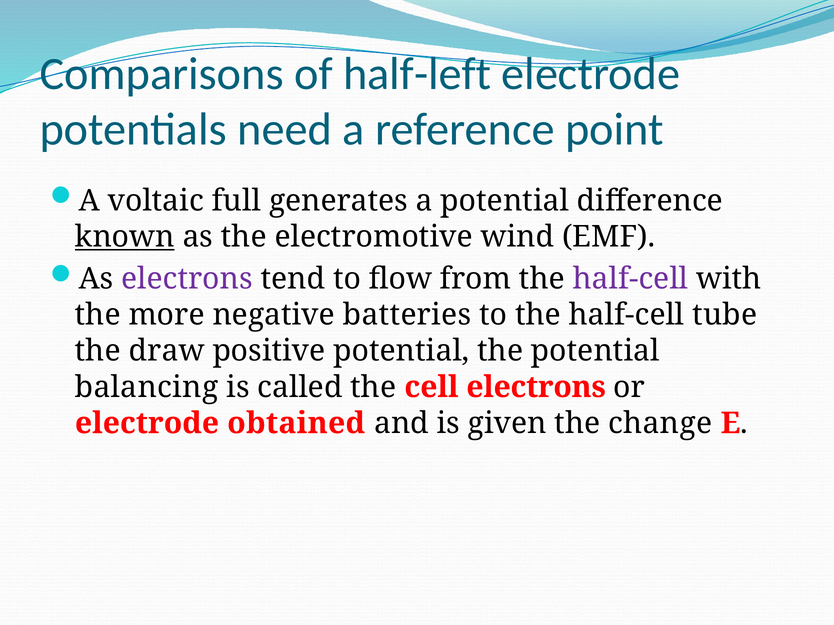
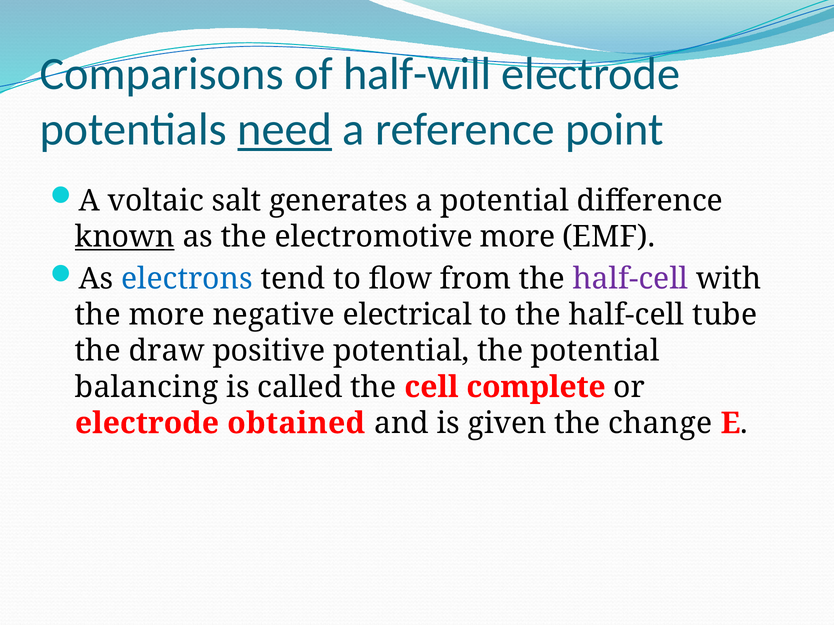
half-left: half-left -> half-will
need underline: none -> present
full: full -> salt
electromotive wind: wind -> more
electrons at (187, 279) colour: purple -> blue
batteries: batteries -> electrical
cell electrons: electrons -> complete
